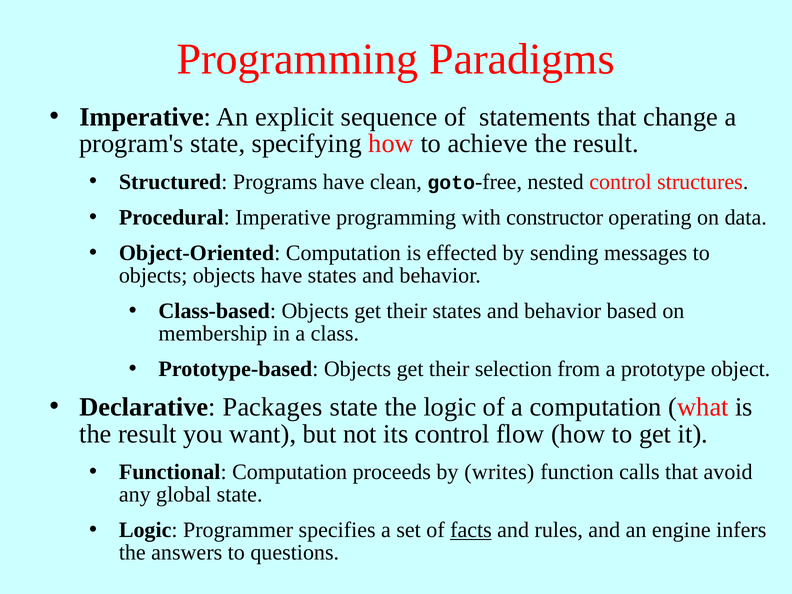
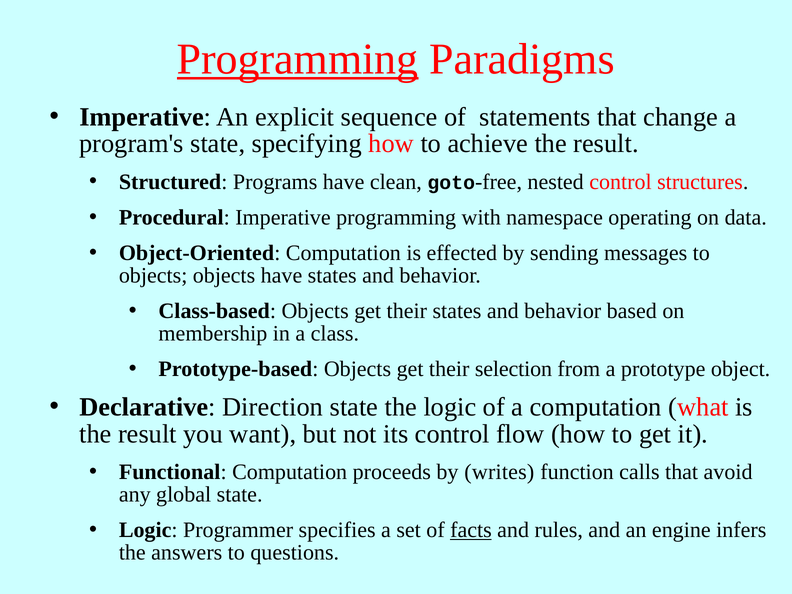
Programming at (298, 59) underline: none -> present
constructor: constructor -> namespace
Packages: Packages -> Direction
